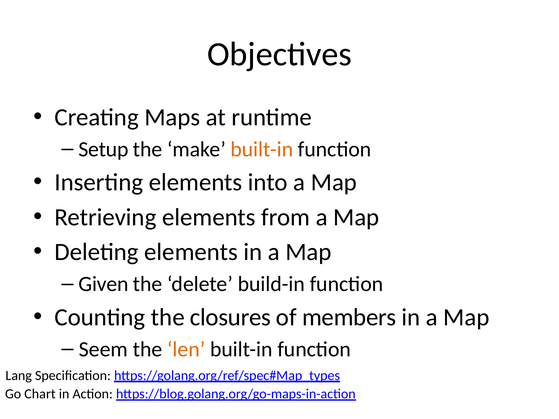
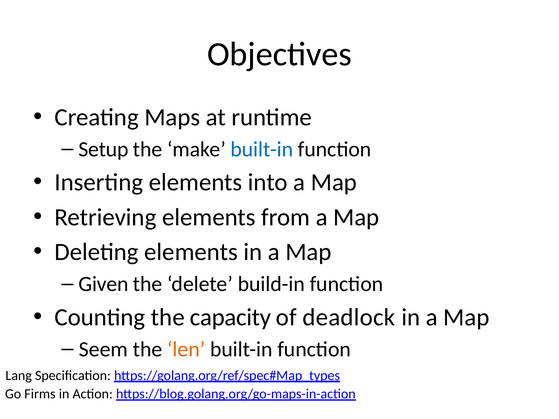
built-in at (262, 149) colour: orange -> blue
closures: closures -> capacity
members: members -> deadlock
Chart: Chart -> Firms
